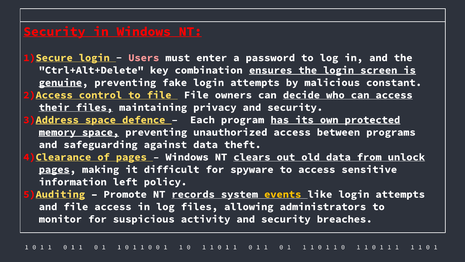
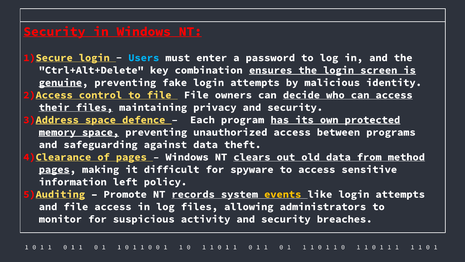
Users colour: pink -> light blue
constant: constant -> identity
unlock: unlock -> method
